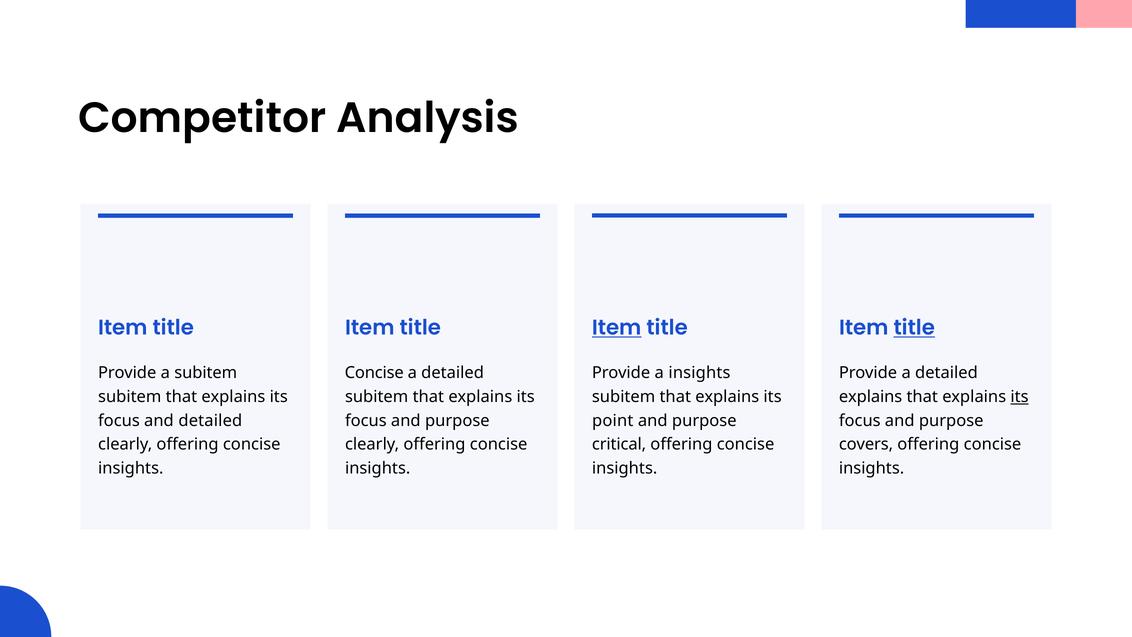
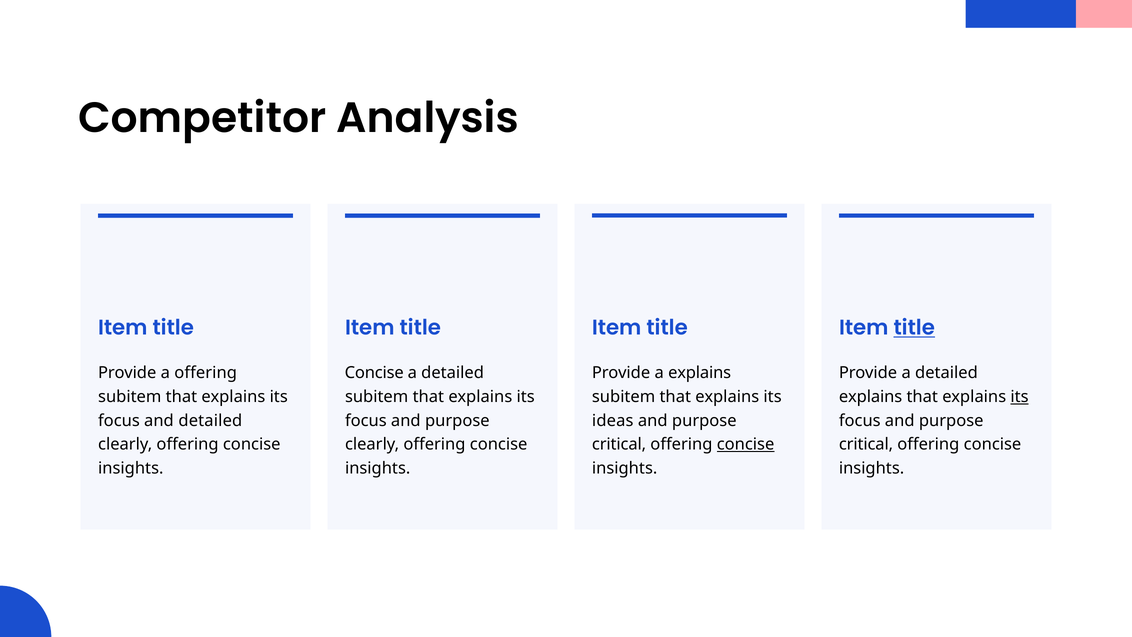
Item at (617, 328) underline: present -> none
a subitem: subitem -> offering
a insights: insights -> explains
point: point -> ideas
concise at (746, 444) underline: none -> present
covers at (866, 444): covers -> critical
